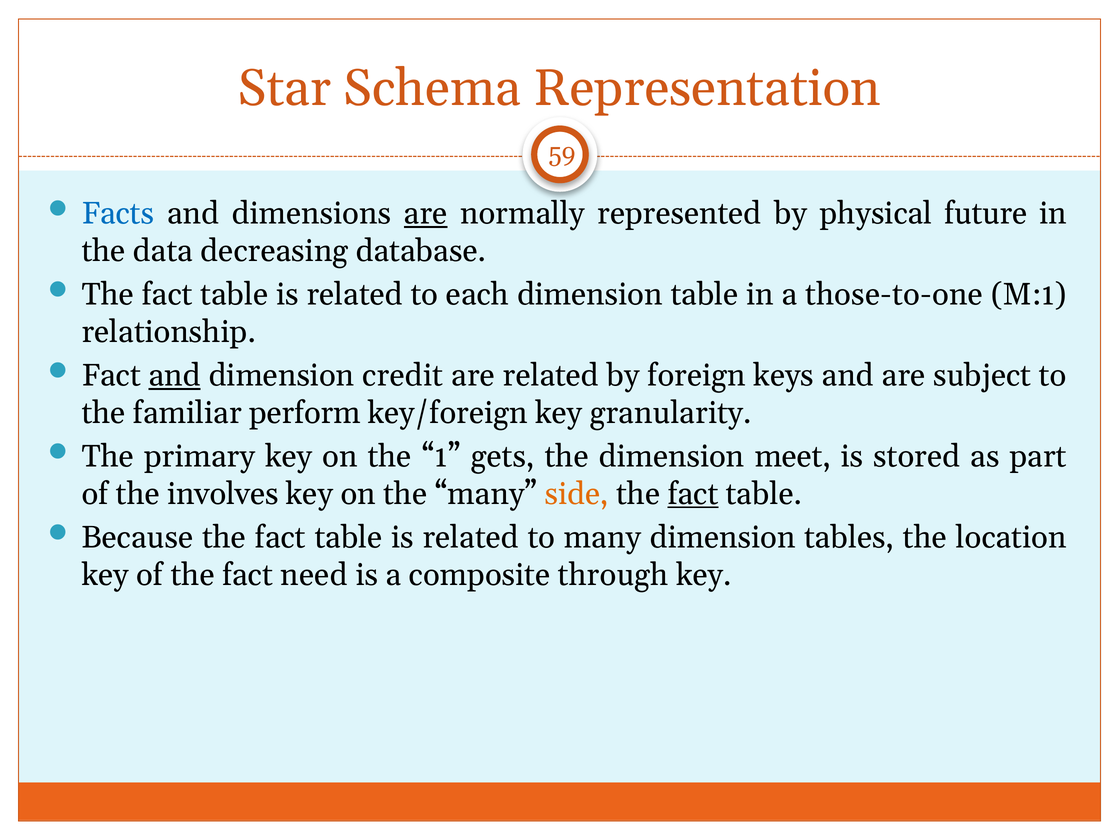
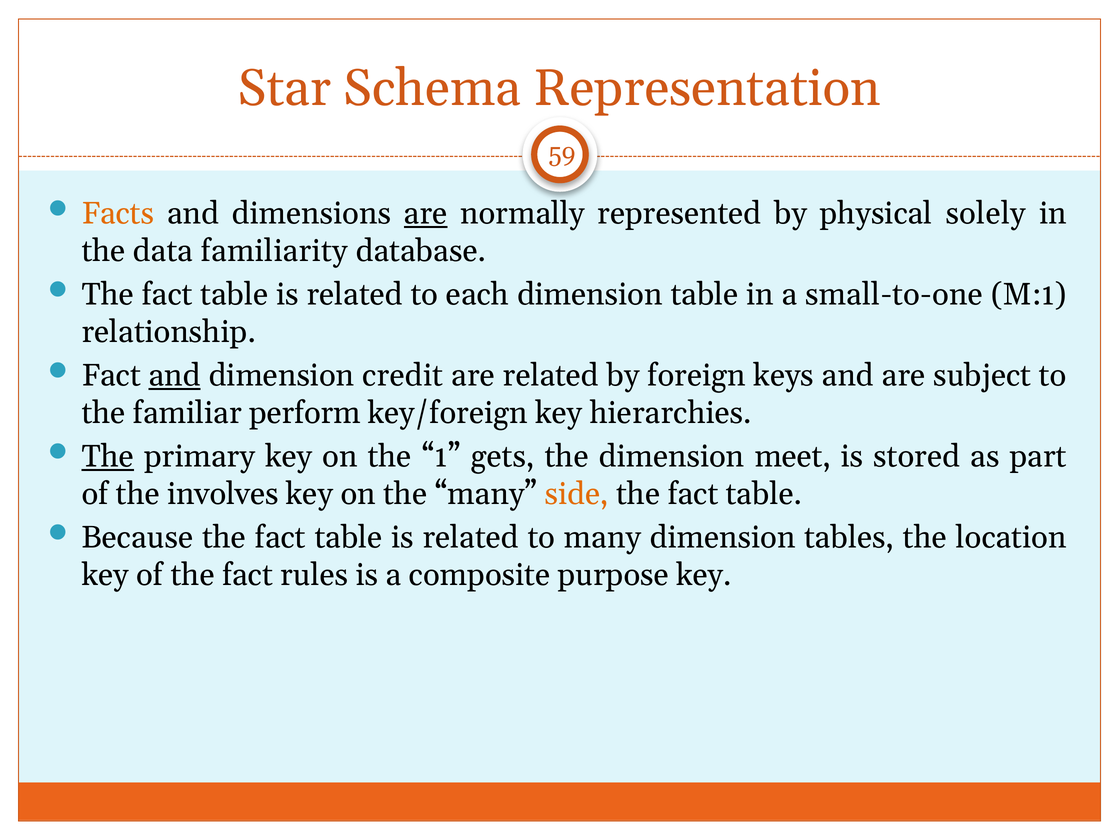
Facts colour: blue -> orange
future: future -> solely
decreasing: decreasing -> familiarity
those-to-one: those-to-one -> small-to-one
granularity: granularity -> hierarchies
The at (108, 456) underline: none -> present
fact at (693, 494) underline: present -> none
need: need -> rules
through: through -> purpose
